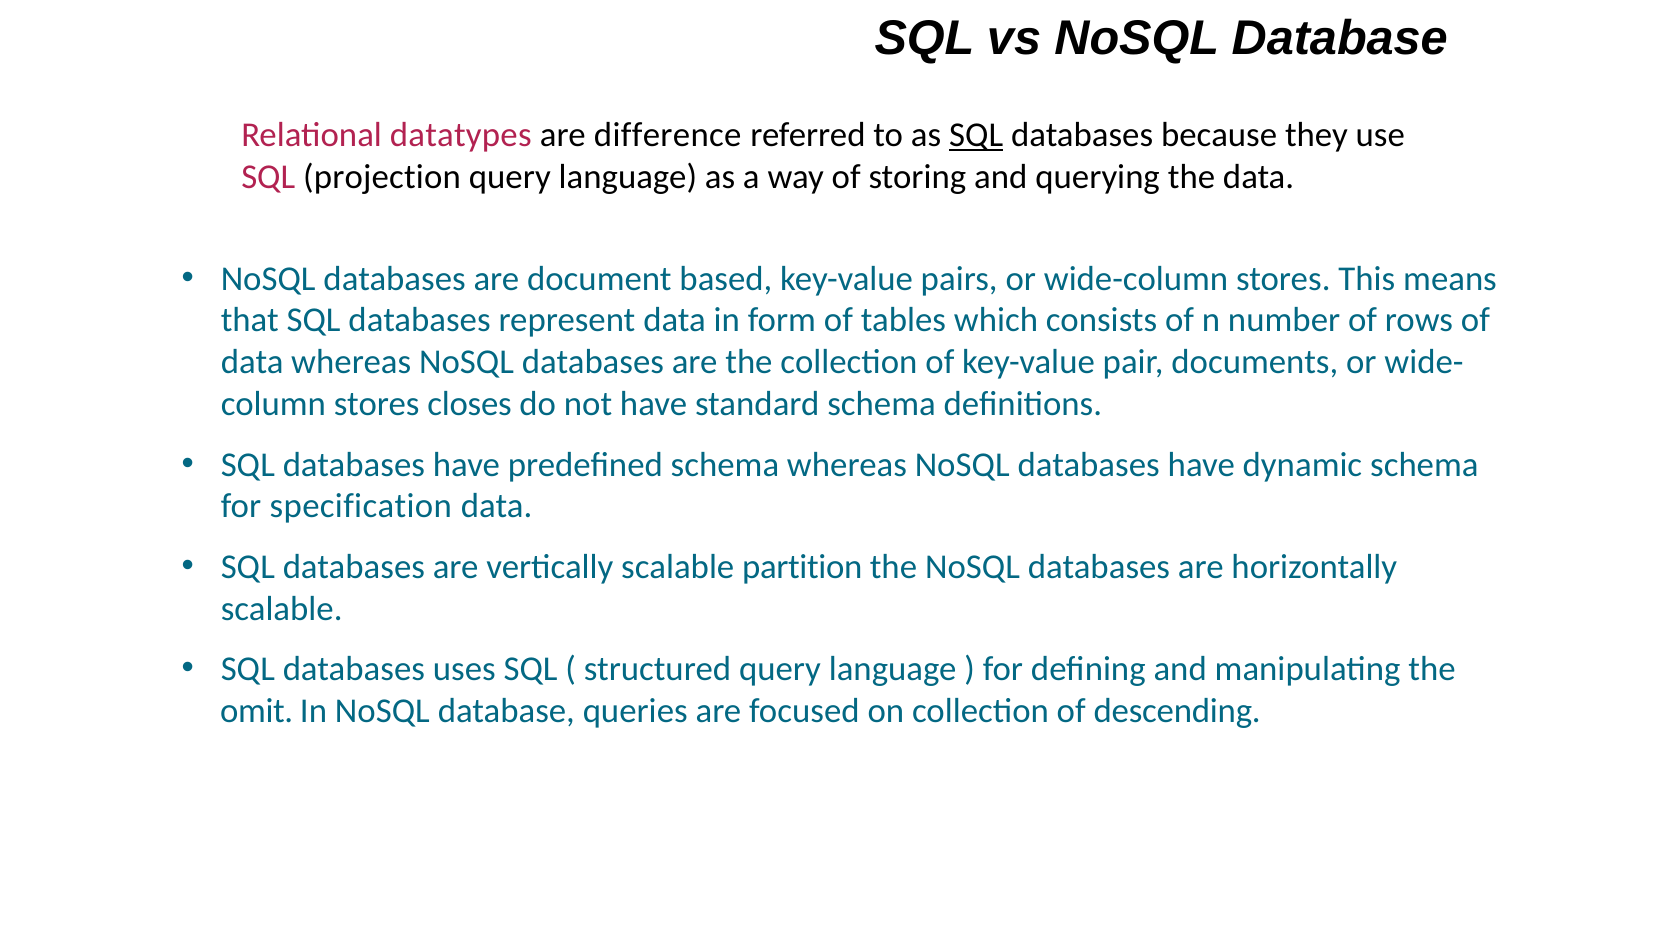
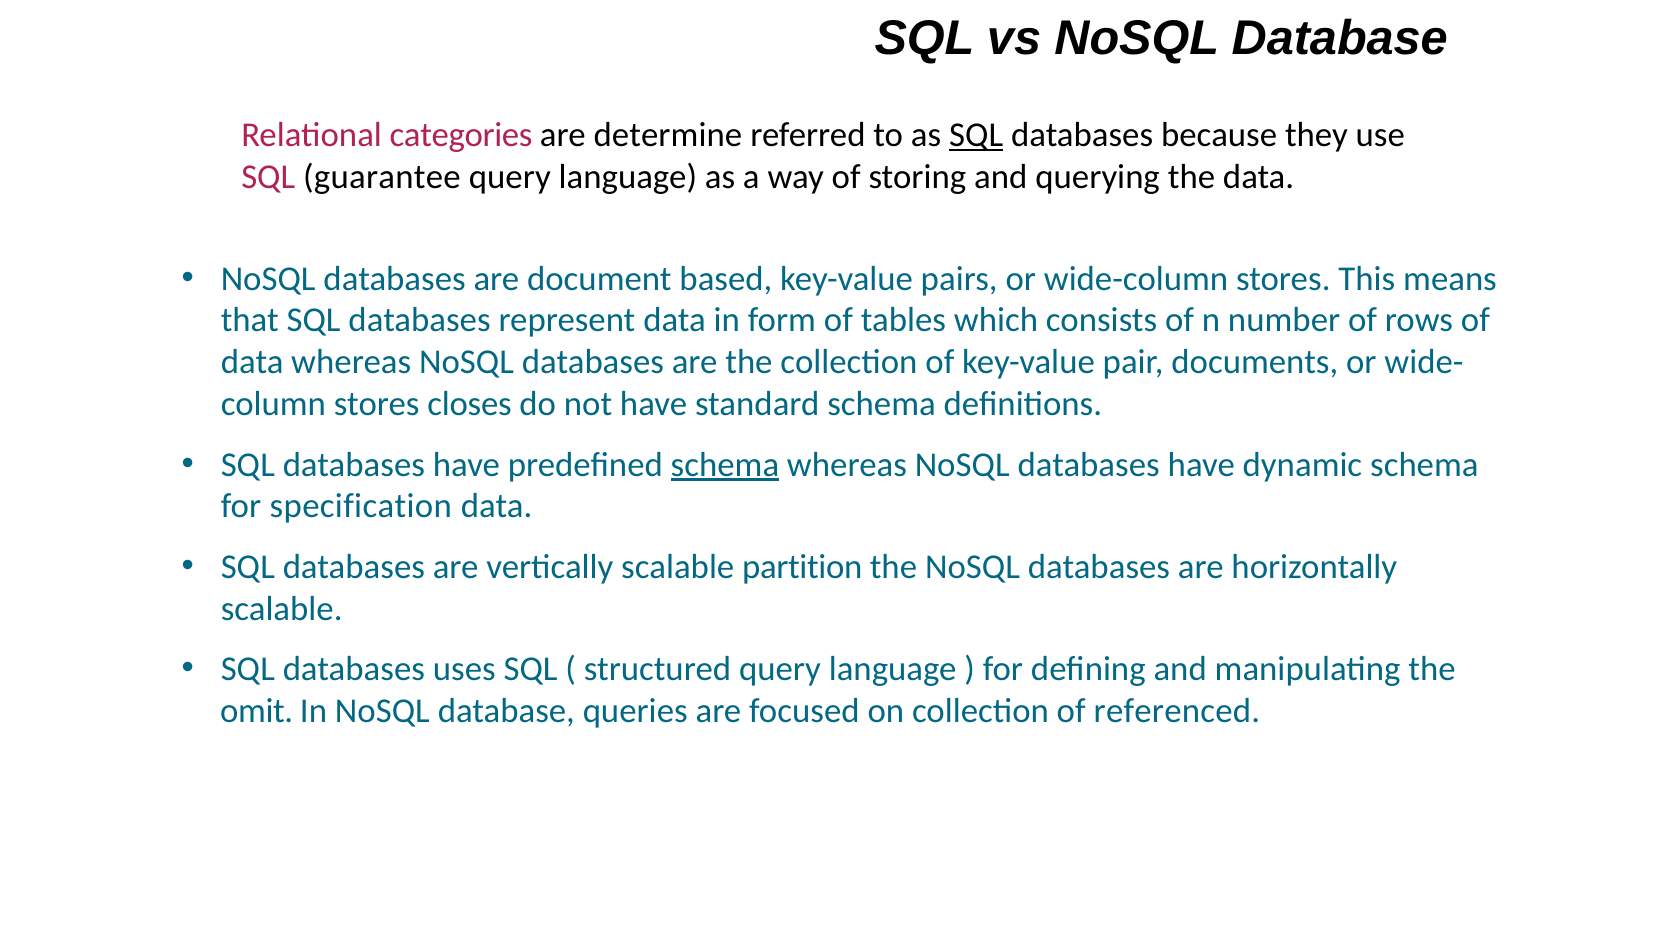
datatypes: datatypes -> categories
difference: difference -> determine
projection: projection -> guarantee
schema at (725, 465) underline: none -> present
descending: descending -> referenced
